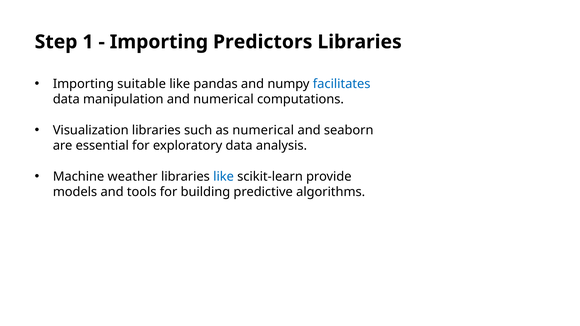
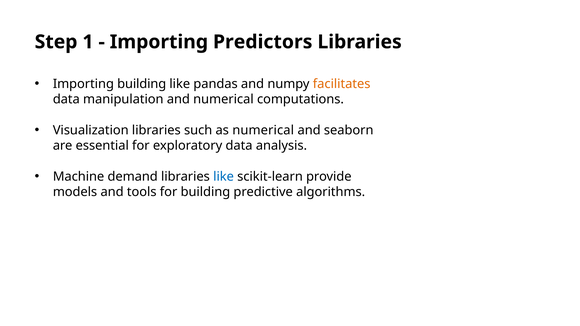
Importing suitable: suitable -> building
facilitates colour: blue -> orange
weather: weather -> demand
